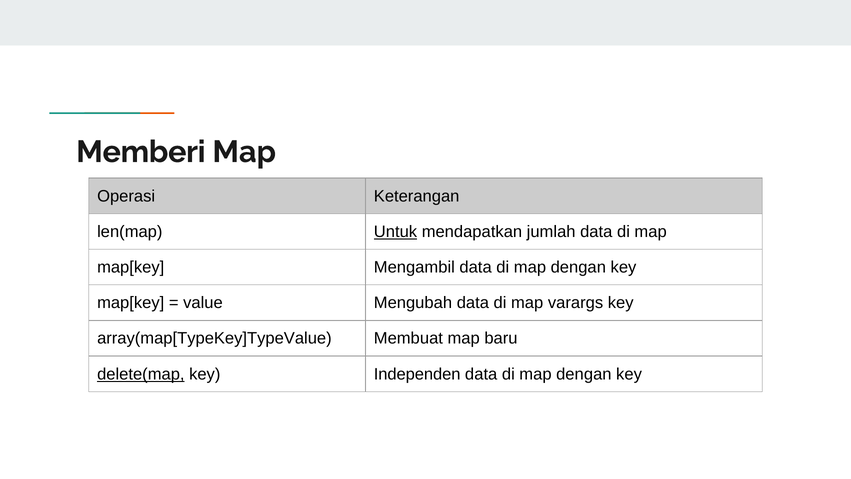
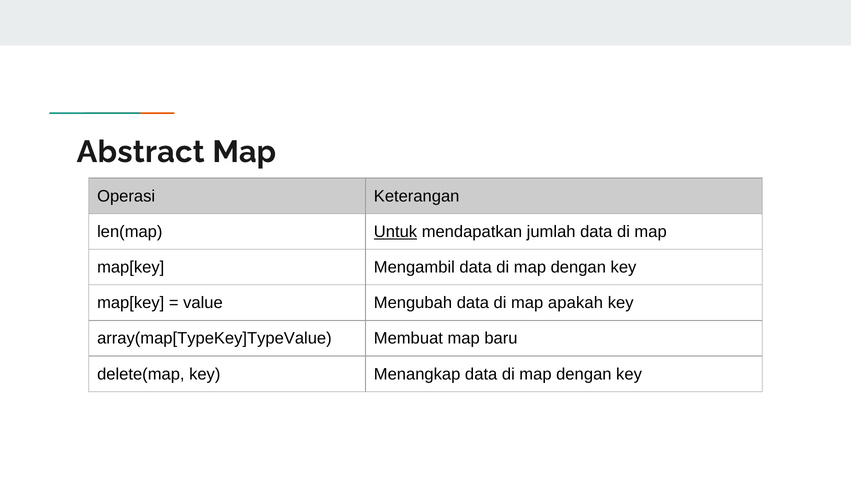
Memberi: Memberi -> Abstract
varargs: varargs -> apakah
delete(map underline: present -> none
Independen: Independen -> Menangkap
